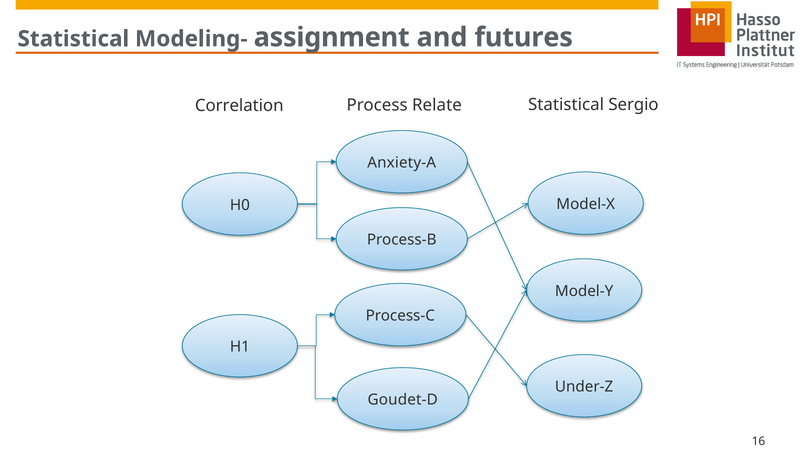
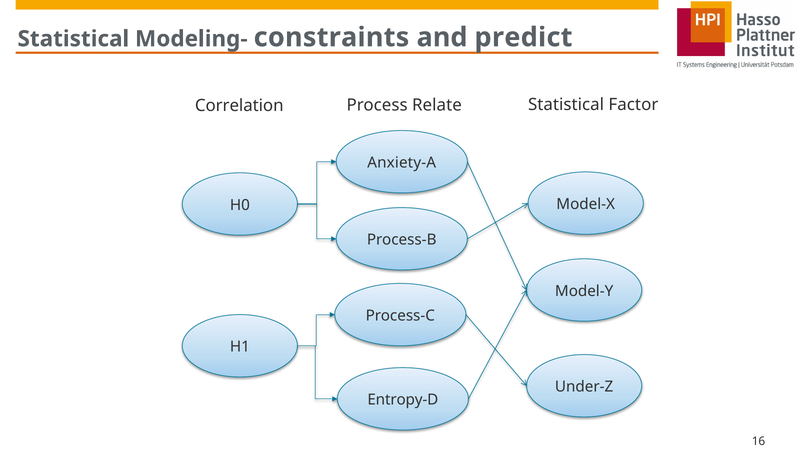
assignment: assignment -> constraints
futures: futures -> predict
Sergio: Sergio -> Factor
Goudet-D: Goudet-D -> Entropy-D
